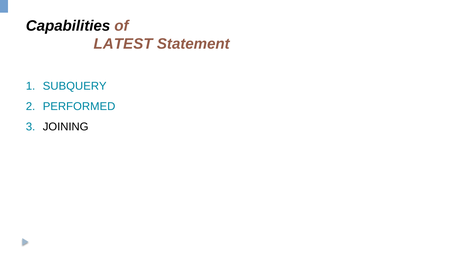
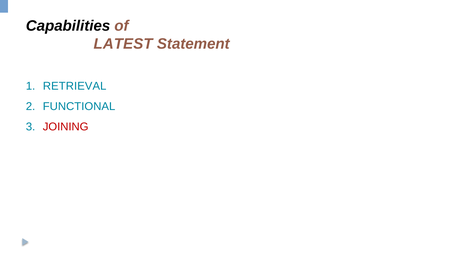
SUBQUERY: SUBQUERY -> RETRIEVAL
PERFORMED: PERFORMED -> FUNCTIONAL
JOINING colour: black -> red
